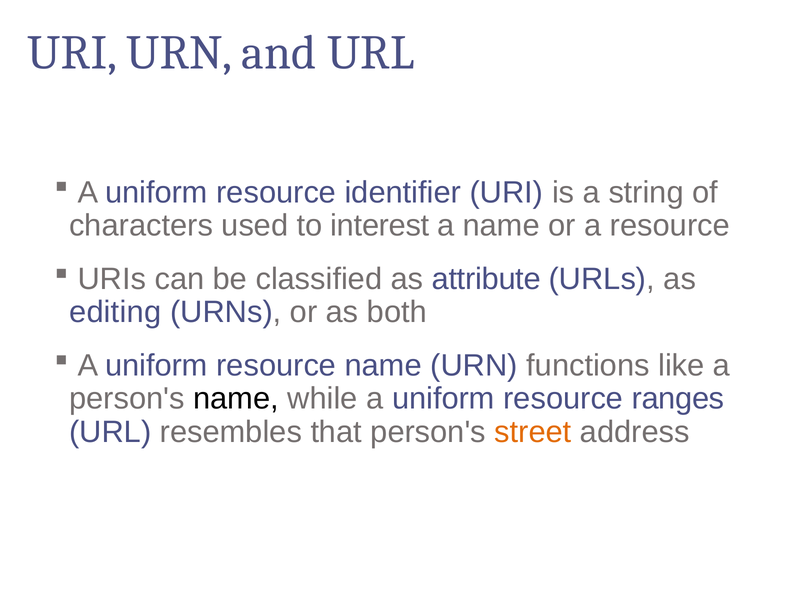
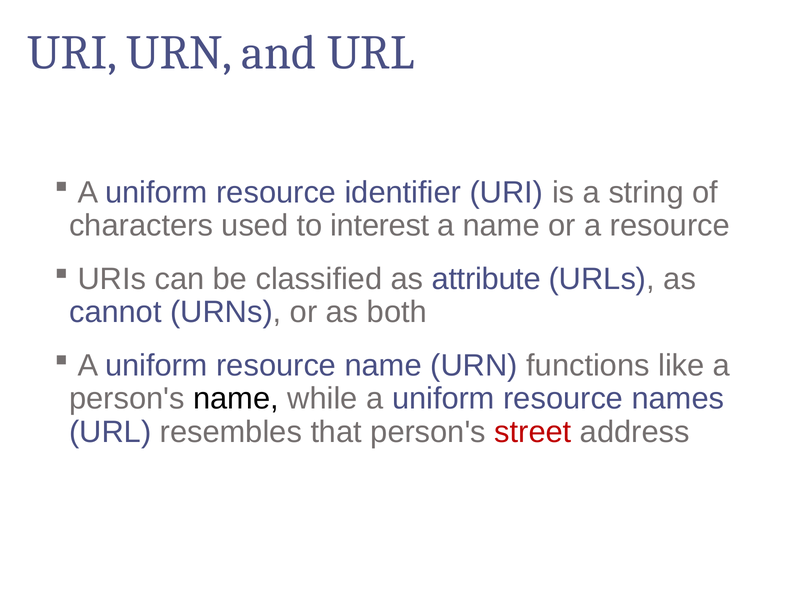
editing: editing -> cannot
ranges: ranges -> names
street colour: orange -> red
